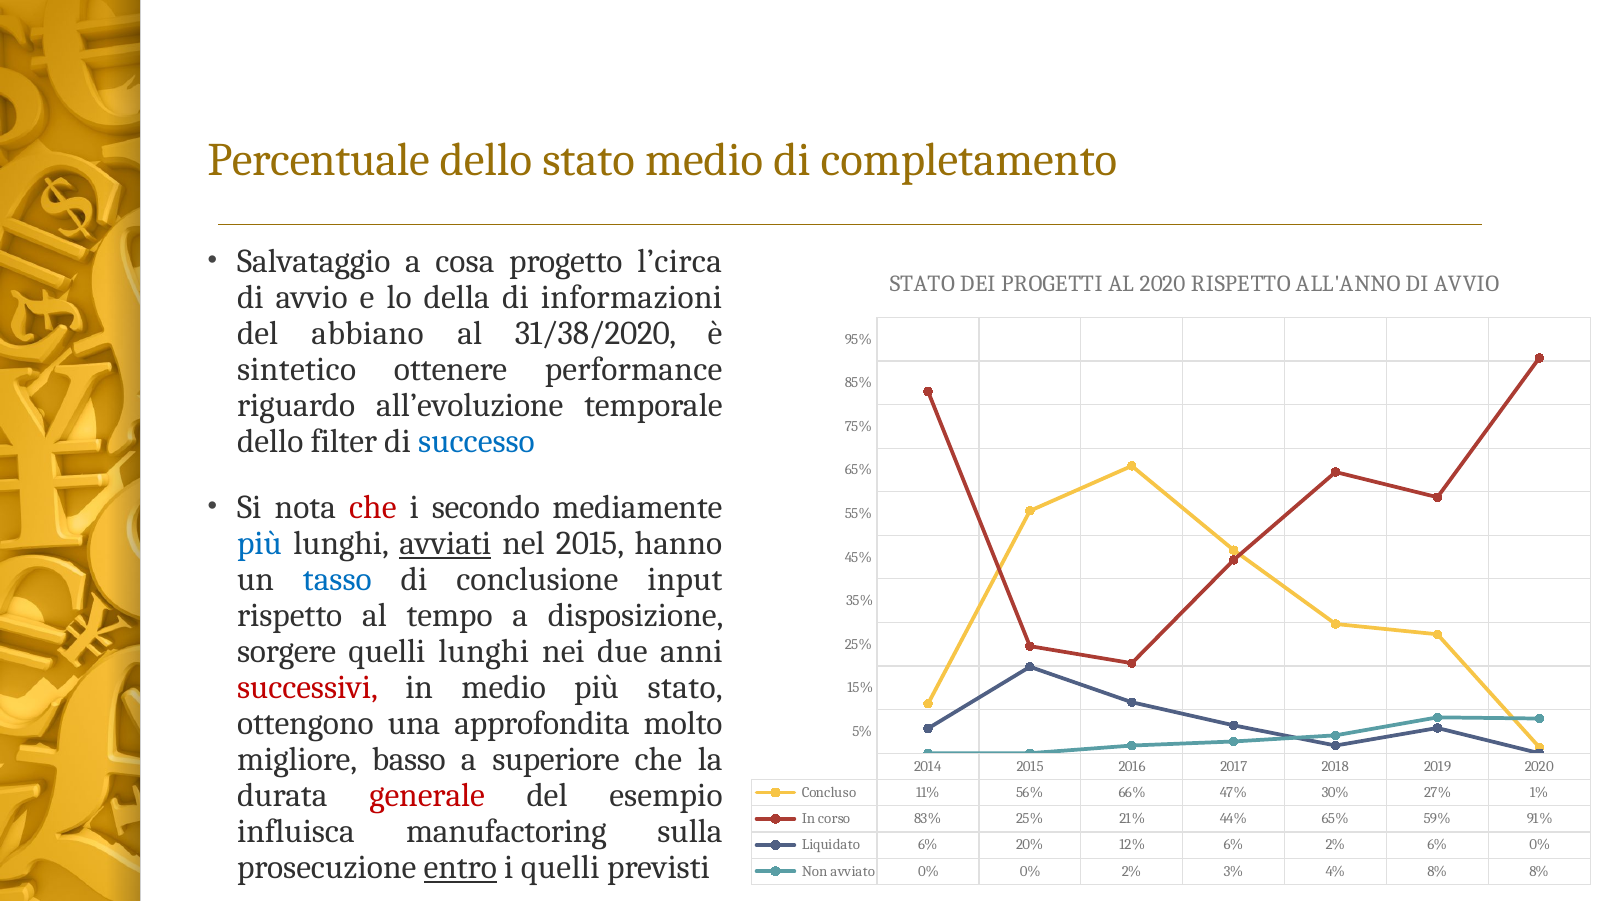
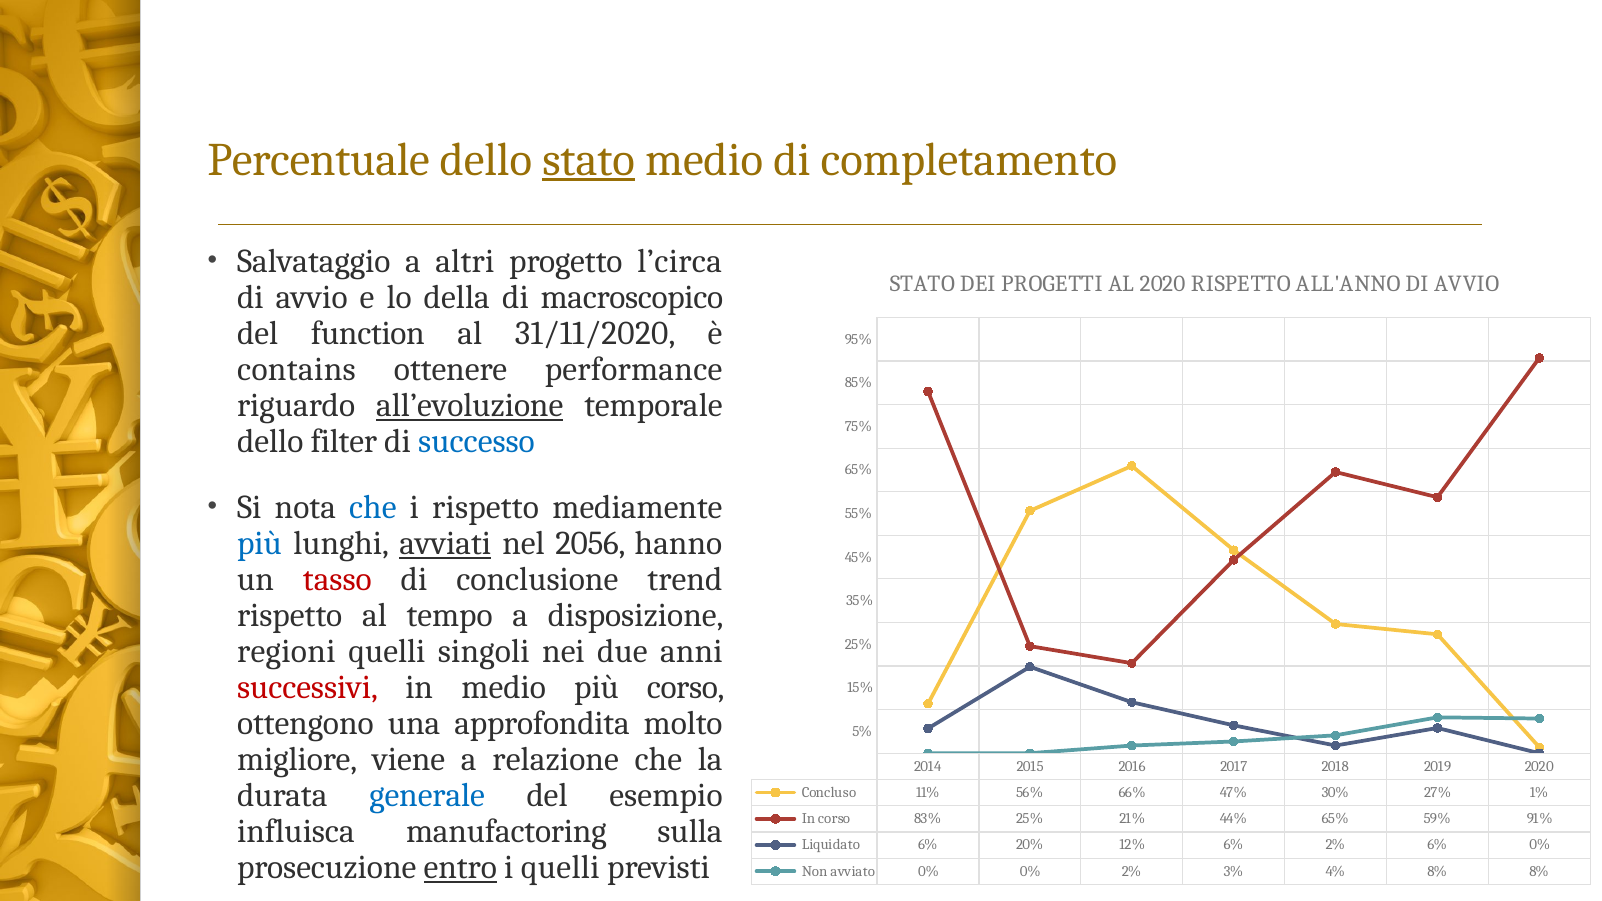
stato at (589, 160) underline: none -> present
cosa: cosa -> altri
informazioni: informazioni -> macroscopico
abbiano: abbiano -> function
31/38/2020: 31/38/2020 -> 31/11/2020
sintetico: sintetico -> contains
all’evoluzione underline: none -> present
che at (373, 508) colour: red -> blue
i secondo: secondo -> rispetto
nel 2015: 2015 -> 2056
tasso colour: blue -> red
input: input -> trend
sorgere: sorgere -> regioni
quelli lunghi: lunghi -> singoli
più stato: stato -> corso
basso: basso -> viene
superiore: superiore -> relazione
generale colour: red -> blue
